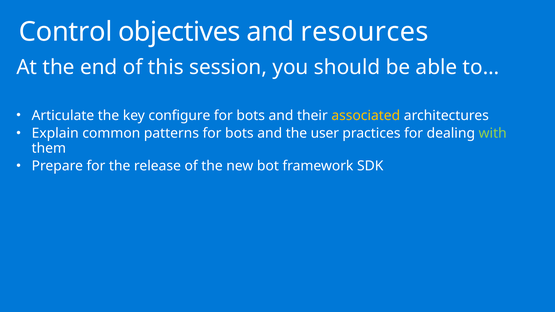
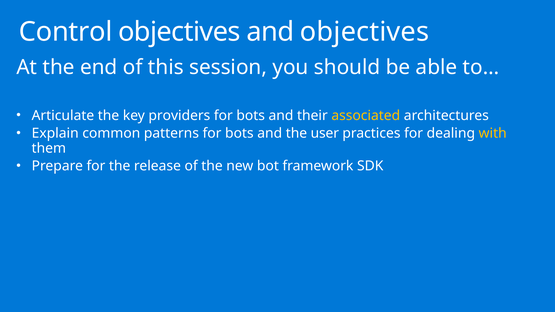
and resources: resources -> objectives
configure: configure -> providers
with colour: light green -> yellow
